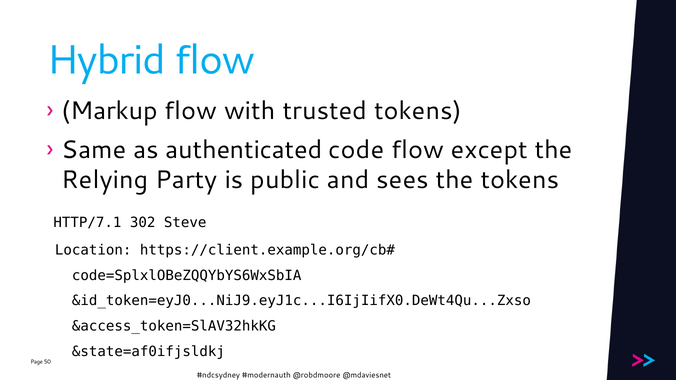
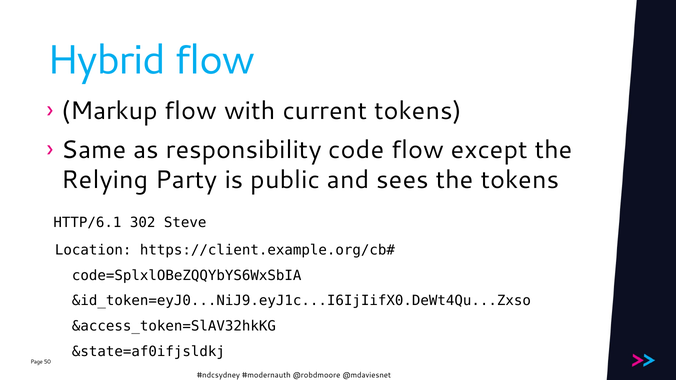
trusted: trusted -> current
authenticated: authenticated -> responsibility
HTTP/7.1: HTTP/7.1 -> HTTP/6.1
